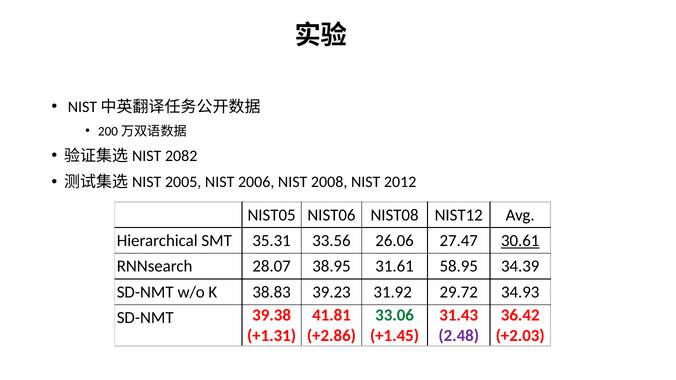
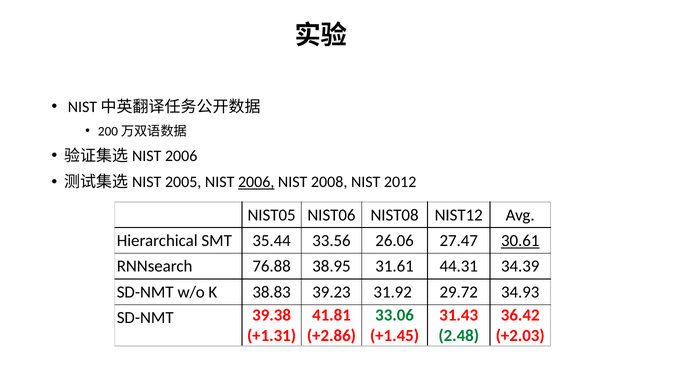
2082 at (181, 156): 2082 -> 2006
2006 at (256, 182) underline: none -> present
35.31: 35.31 -> 35.44
28.07: 28.07 -> 76.88
58.95: 58.95 -> 44.31
2.48 colour: purple -> green
